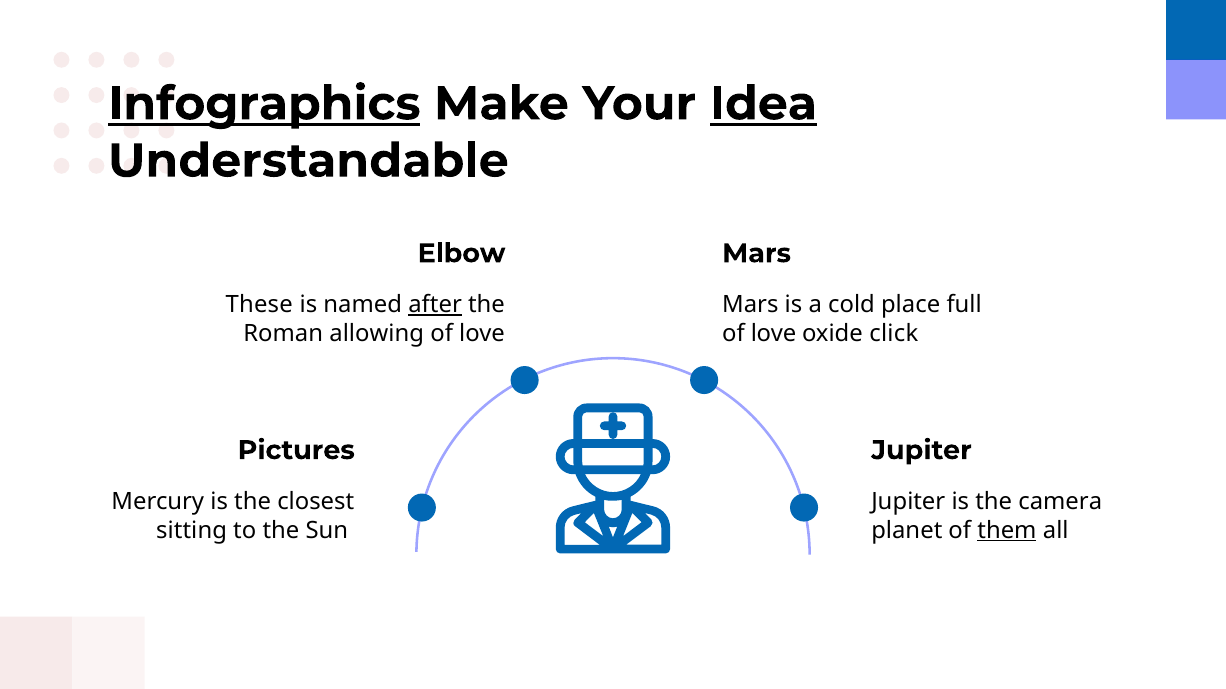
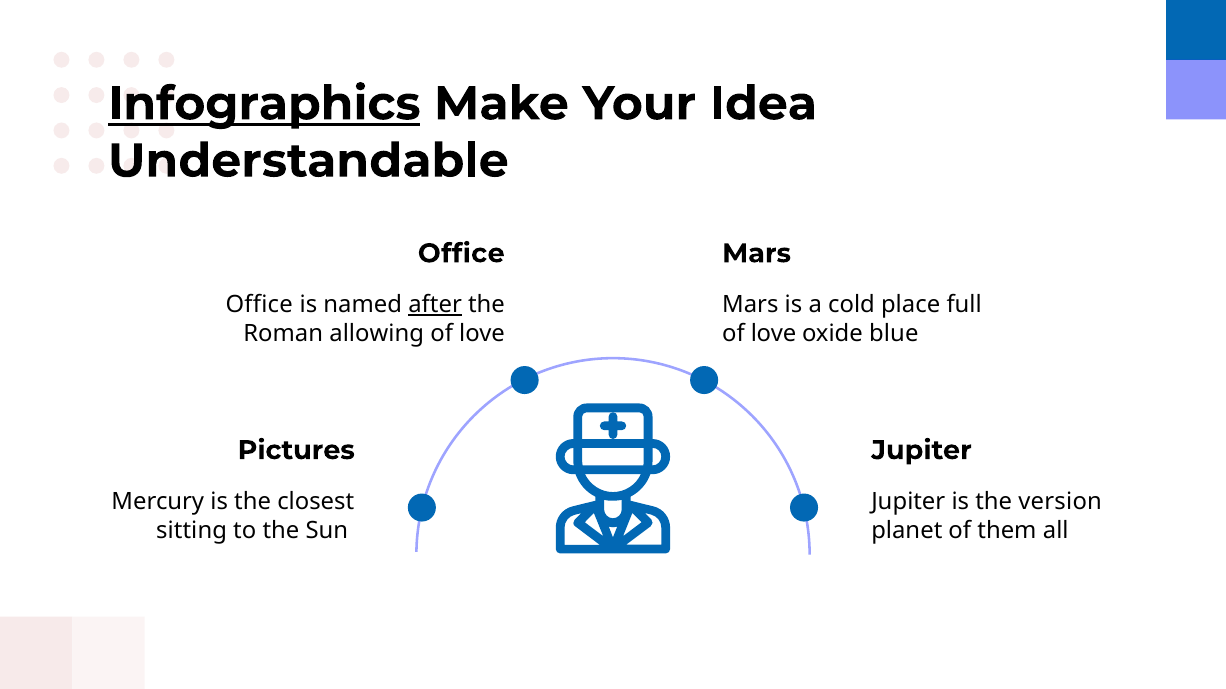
Idea underline: present -> none
Elbow at (461, 254): Elbow -> Office
These at (259, 305): These -> Office
click: click -> blue
camera: camera -> version
them underline: present -> none
